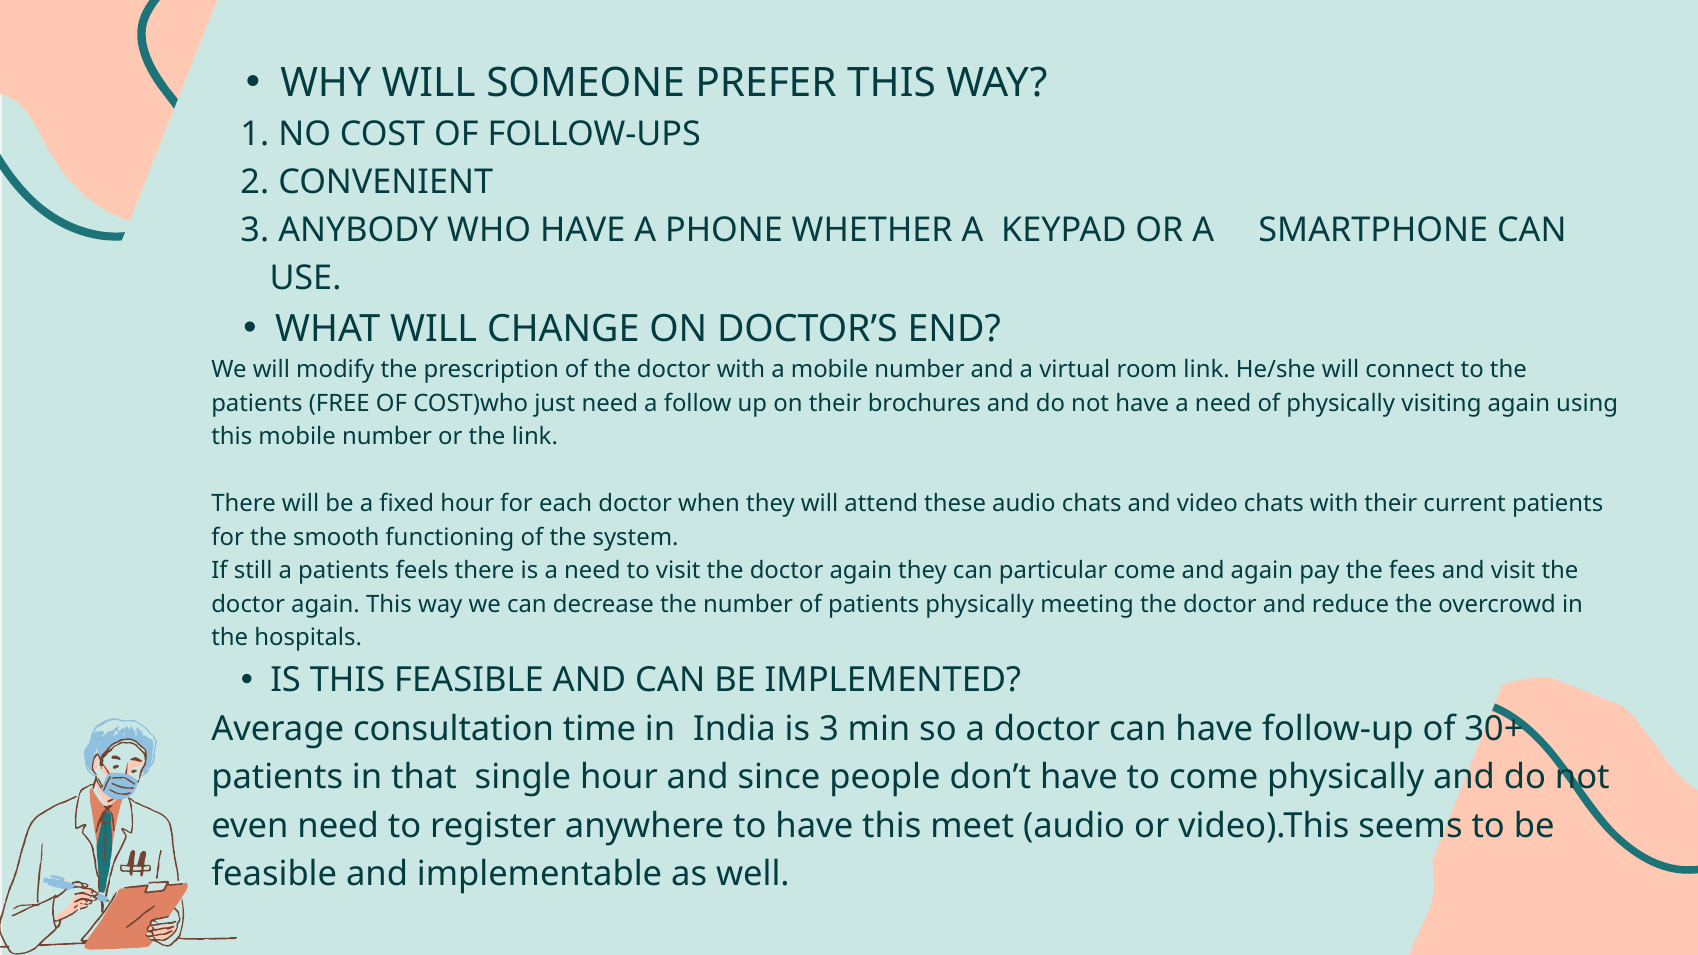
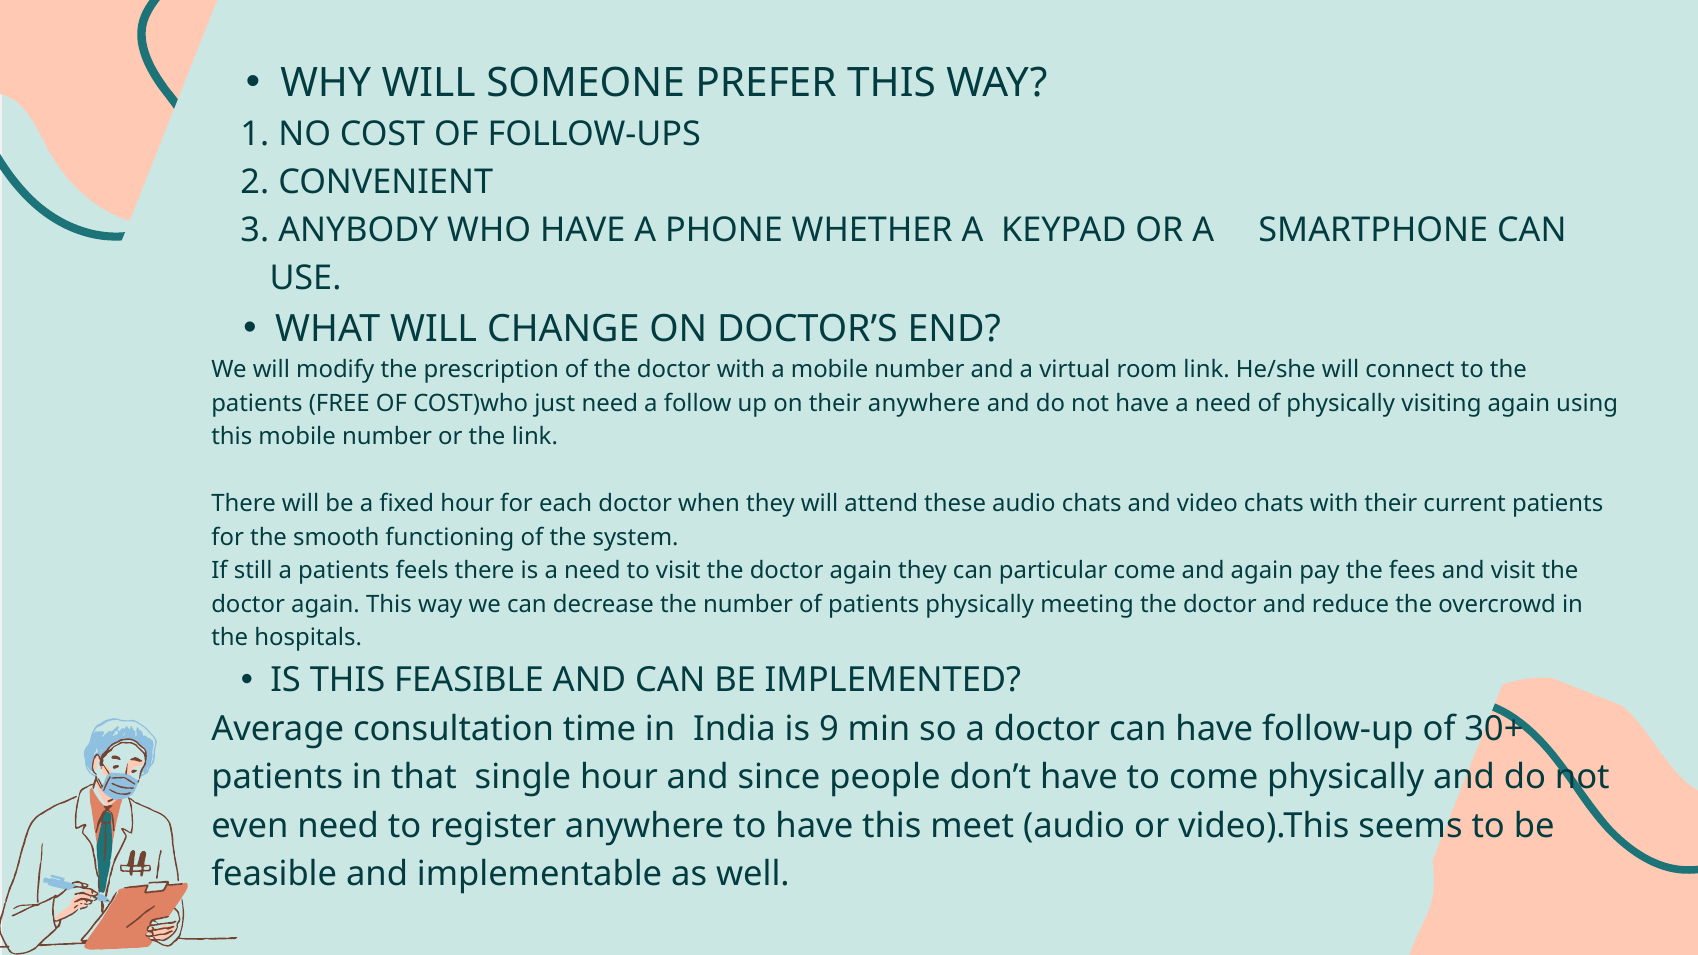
their brochures: brochures -> anywhere
is 3: 3 -> 9
